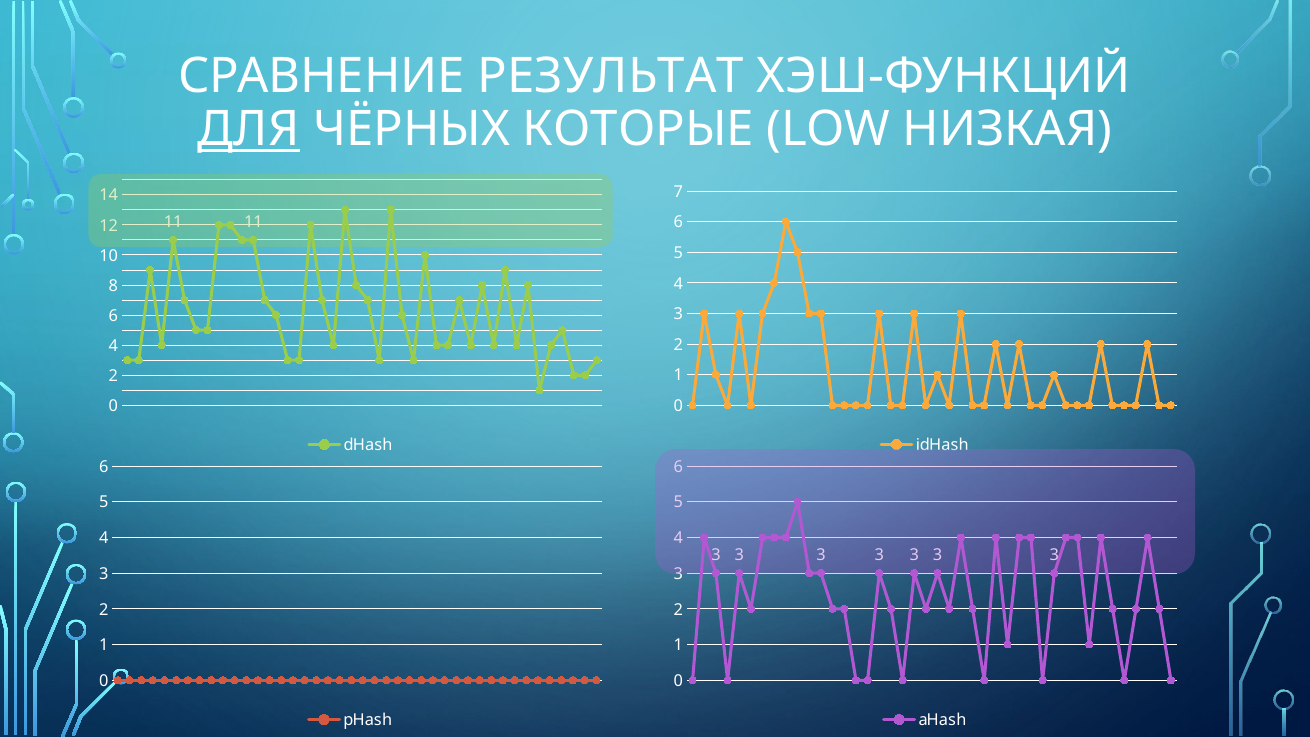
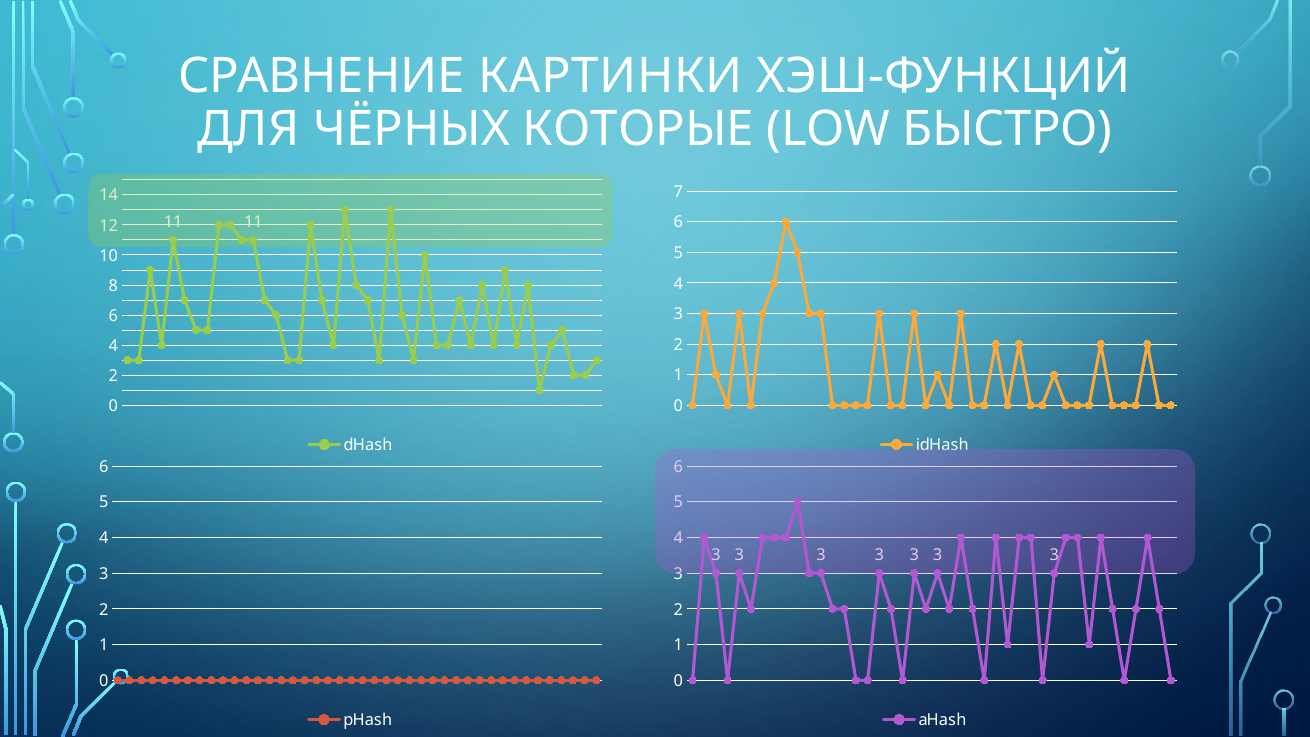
РЕЗУЛЬТАТ: РЕЗУЛЬТАТ -> КАРТИНКИ
ДЛЯ underline: present -> none
НИЗКАЯ: НИЗКАЯ -> БЫСТРО
